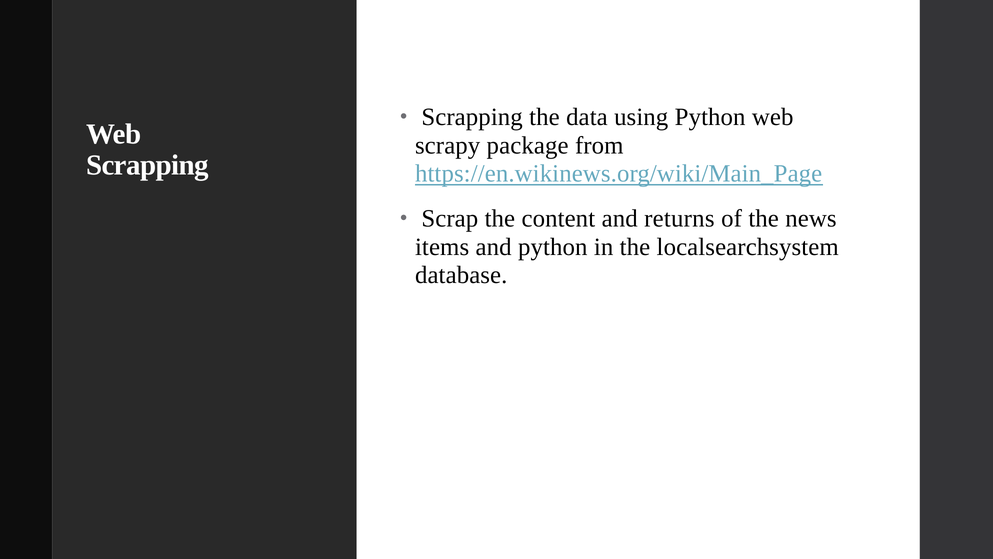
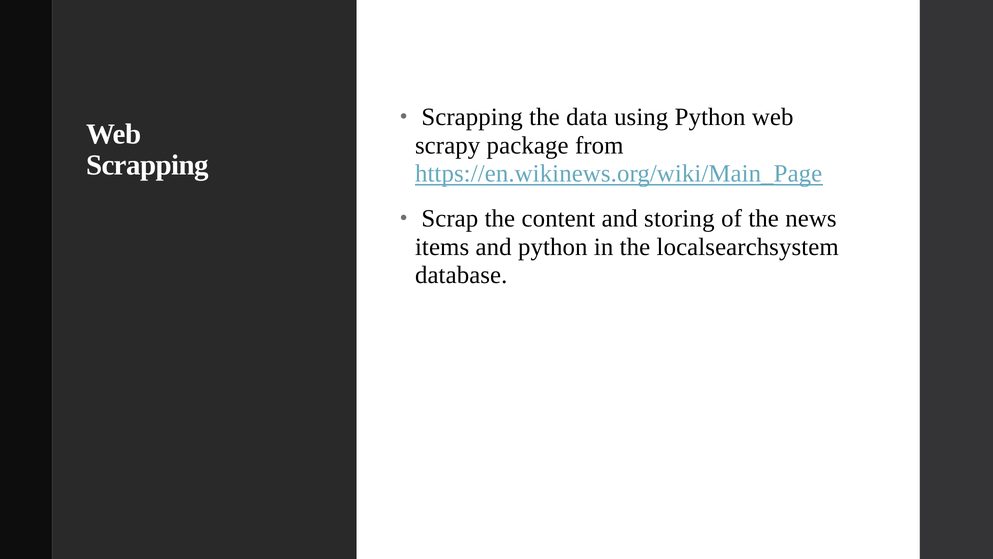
returns: returns -> storing
